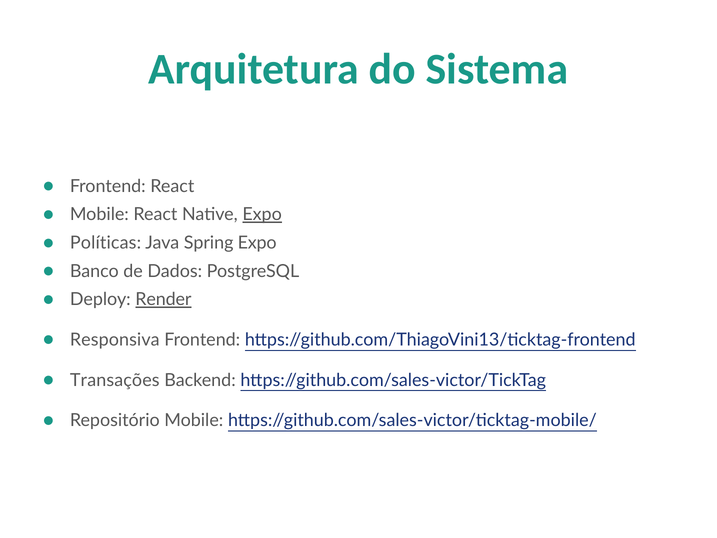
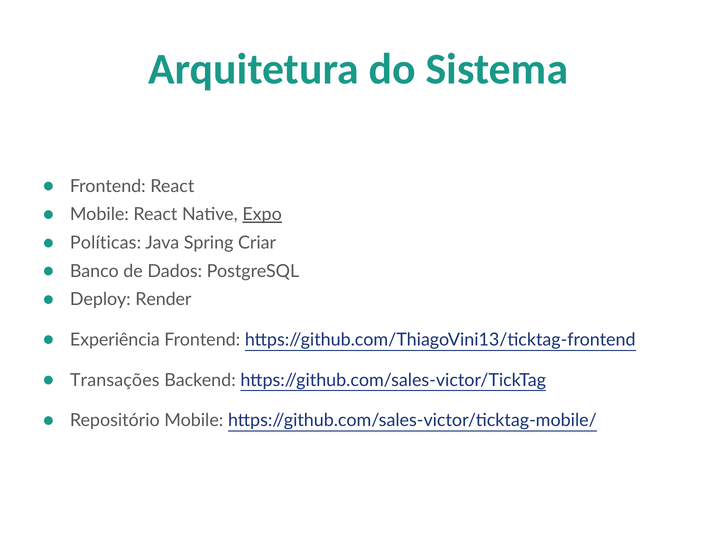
Spring Expo: Expo -> Criar
Render underline: present -> none
Responsiva: Responsiva -> Experiência
